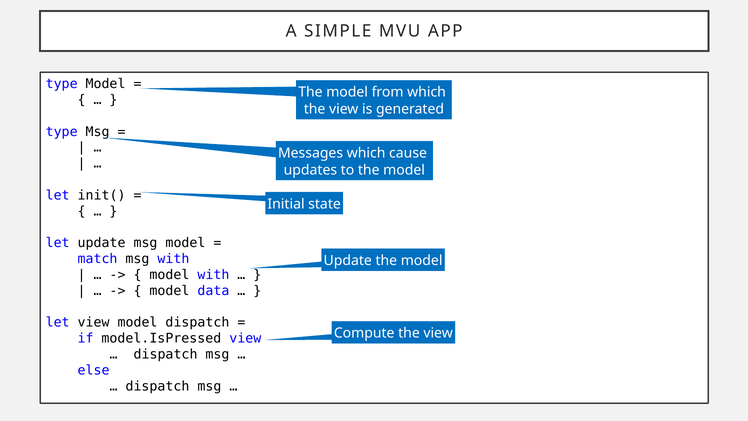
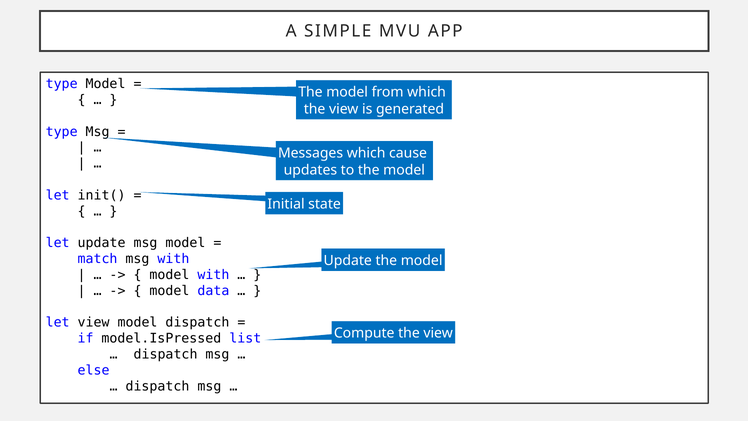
model.IsPressed view: view -> list
